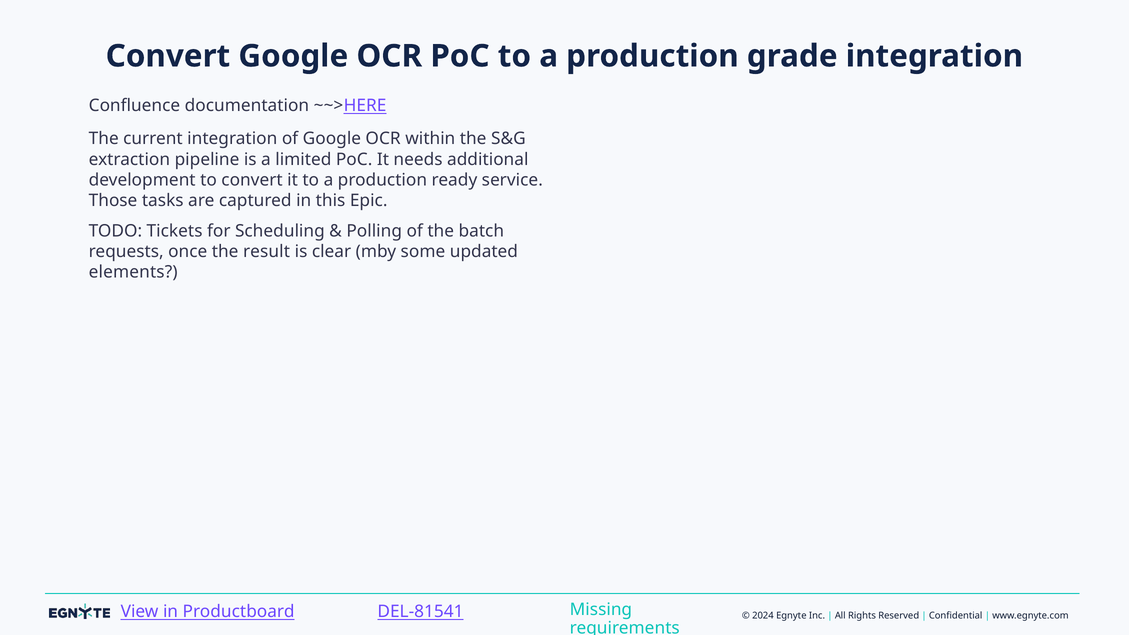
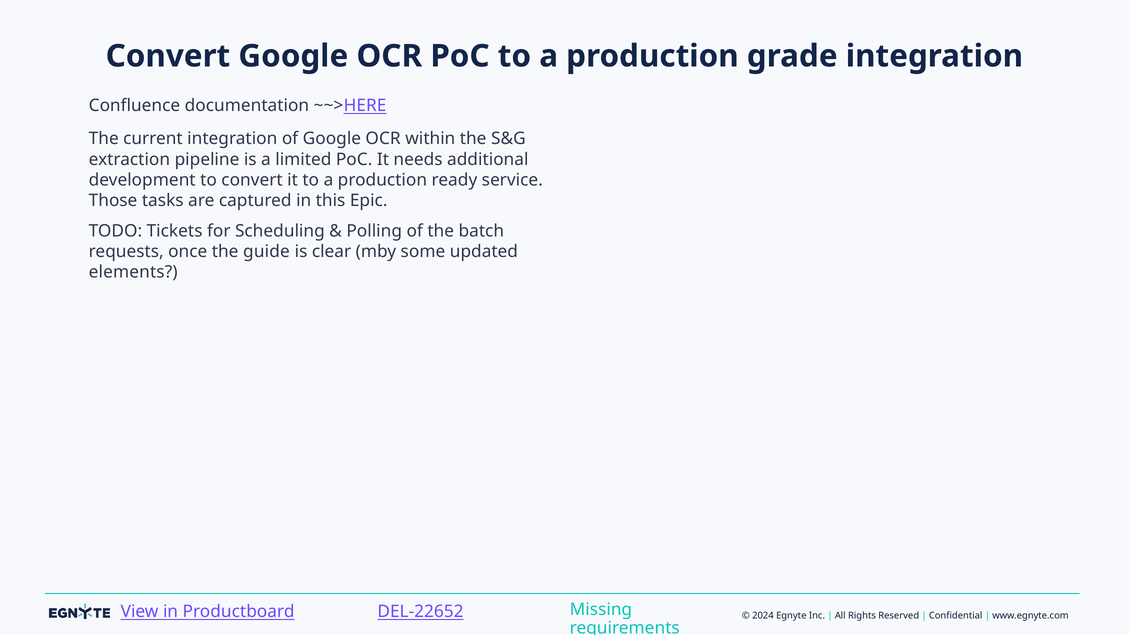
result: result -> guide
DEL-81541: DEL-81541 -> DEL-22652
